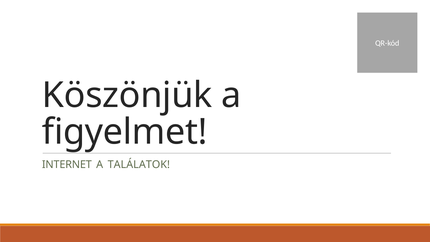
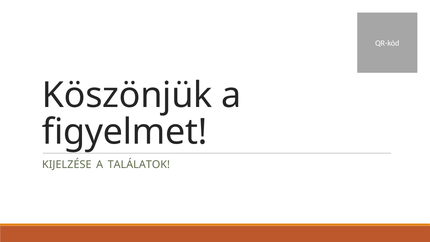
INTERNET: INTERNET -> KIJELZÉSE
